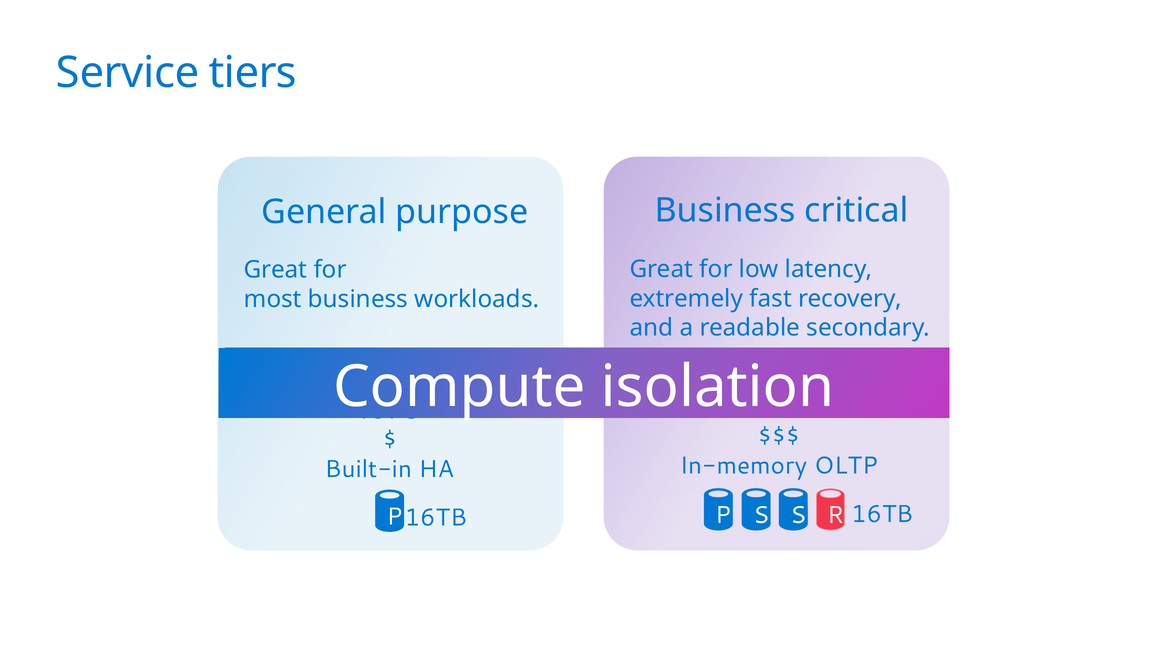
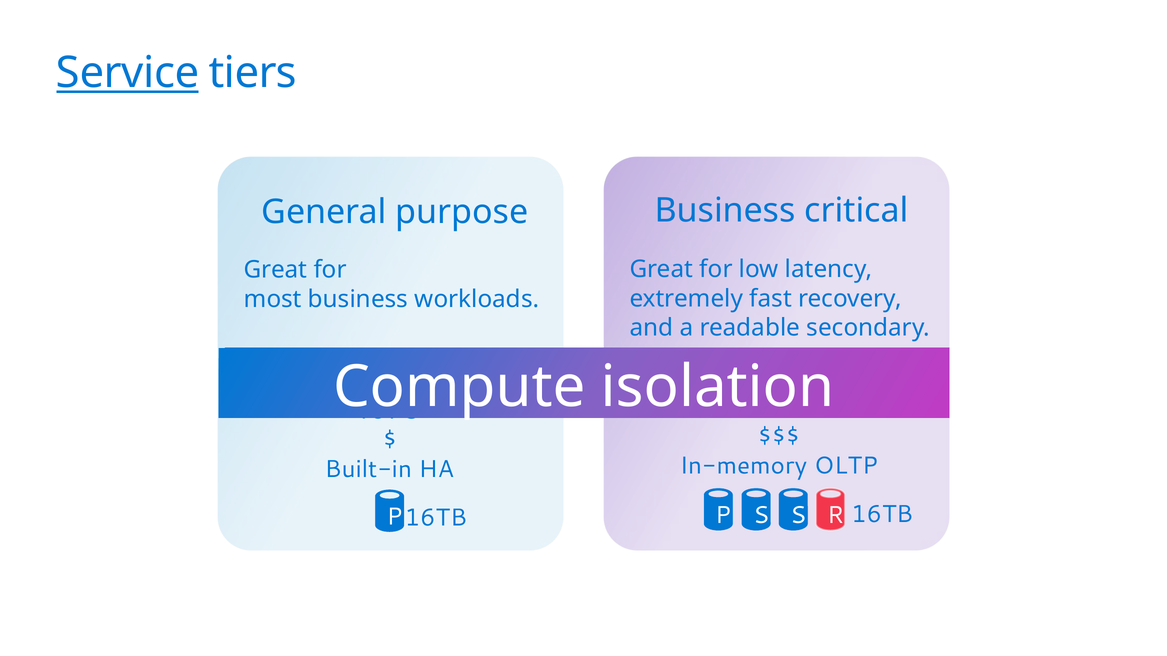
Service underline: none -> present
